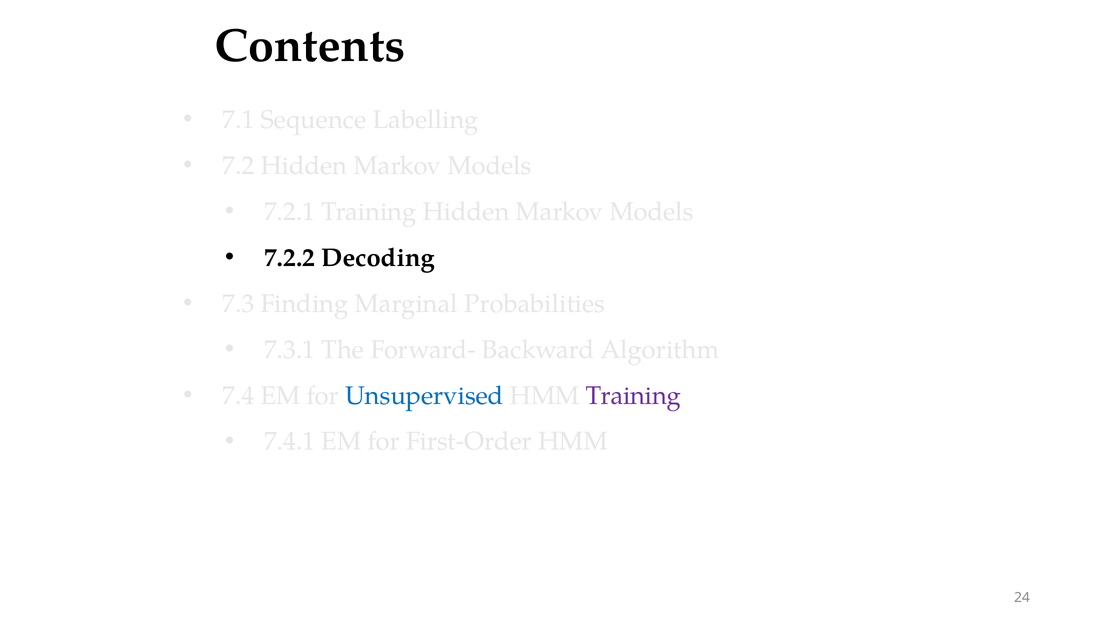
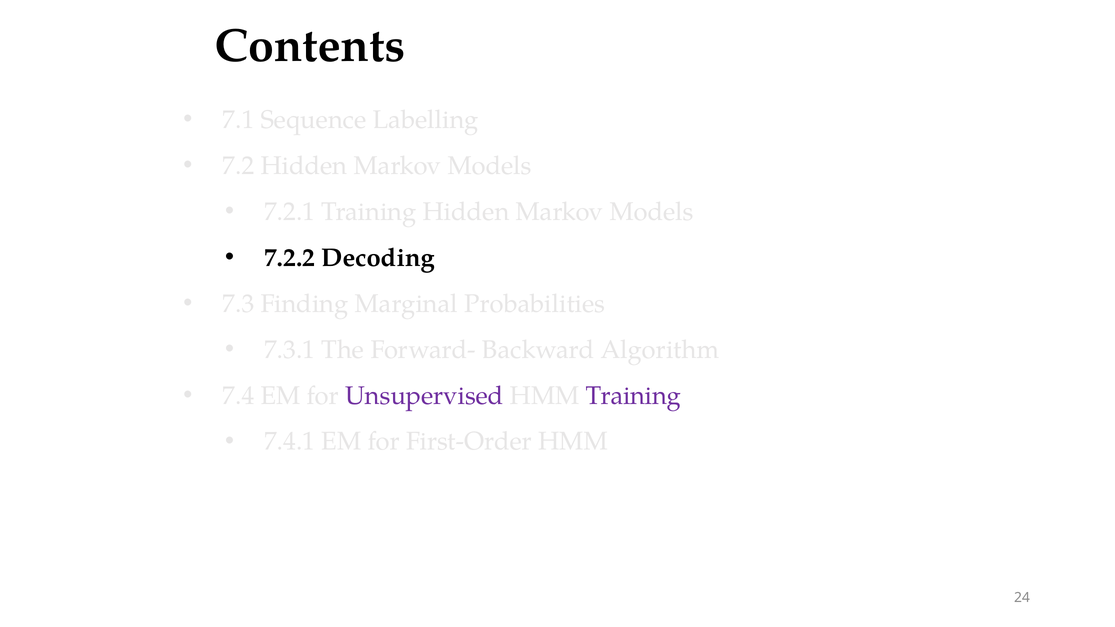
Unsupervised colour: blue -> purple
